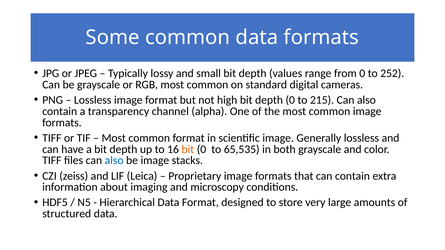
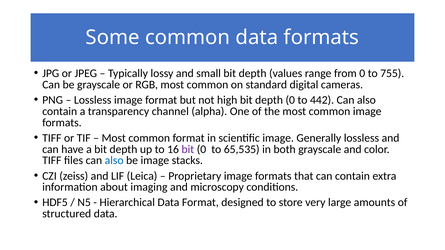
252: 252 -> 755
215: 215 -> 442
bit at (188, 149) colour: orange -> purple
